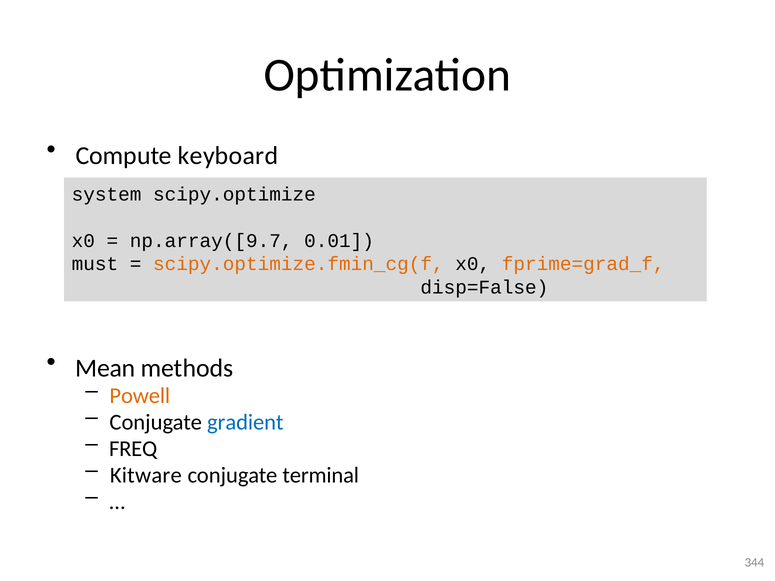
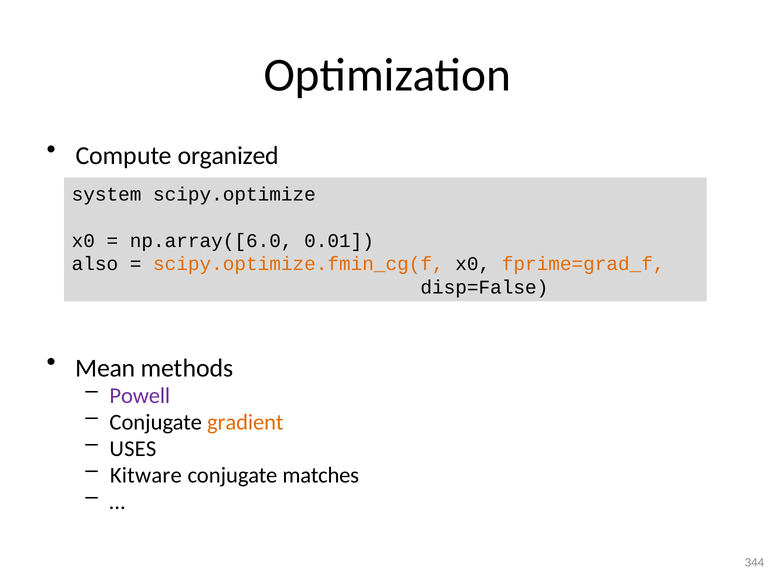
keyboard: keyboard -> organized
np.array([9.7: np.array([9.7 -> np.array([6.0
must: must -> also
Powell colour: orange -> purple
gradient colour: blue -> orange
FREQ: FREQ -> USES
terminal: terminal -> matches
